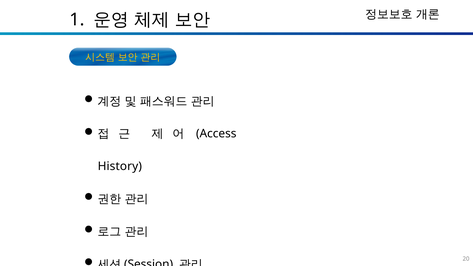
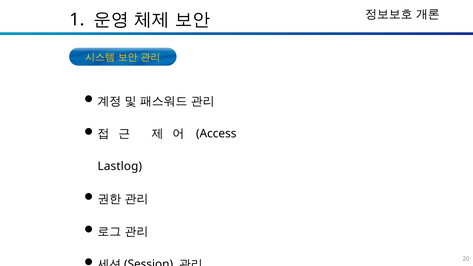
History: History -> Lastlog
